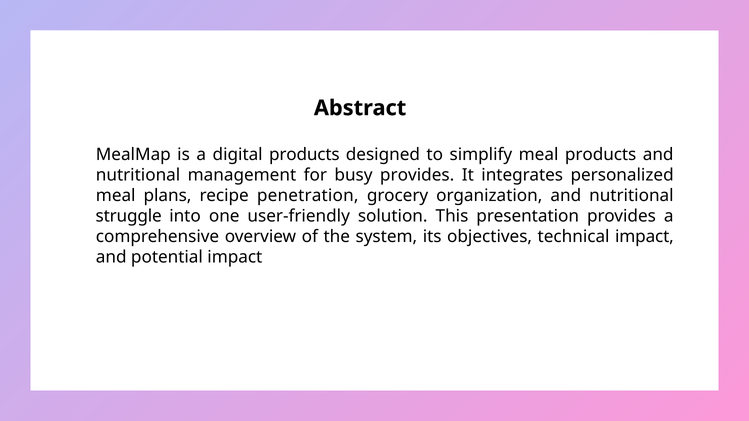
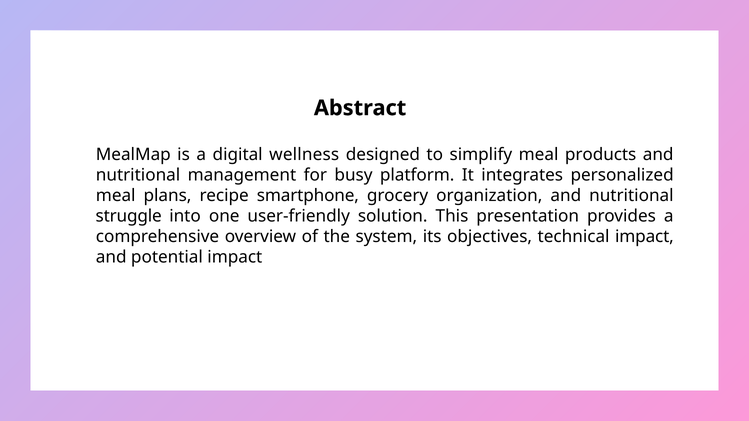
digital products: products -> wellness
busy provides: provides -> platform
penetration: penetration -> smartphone
